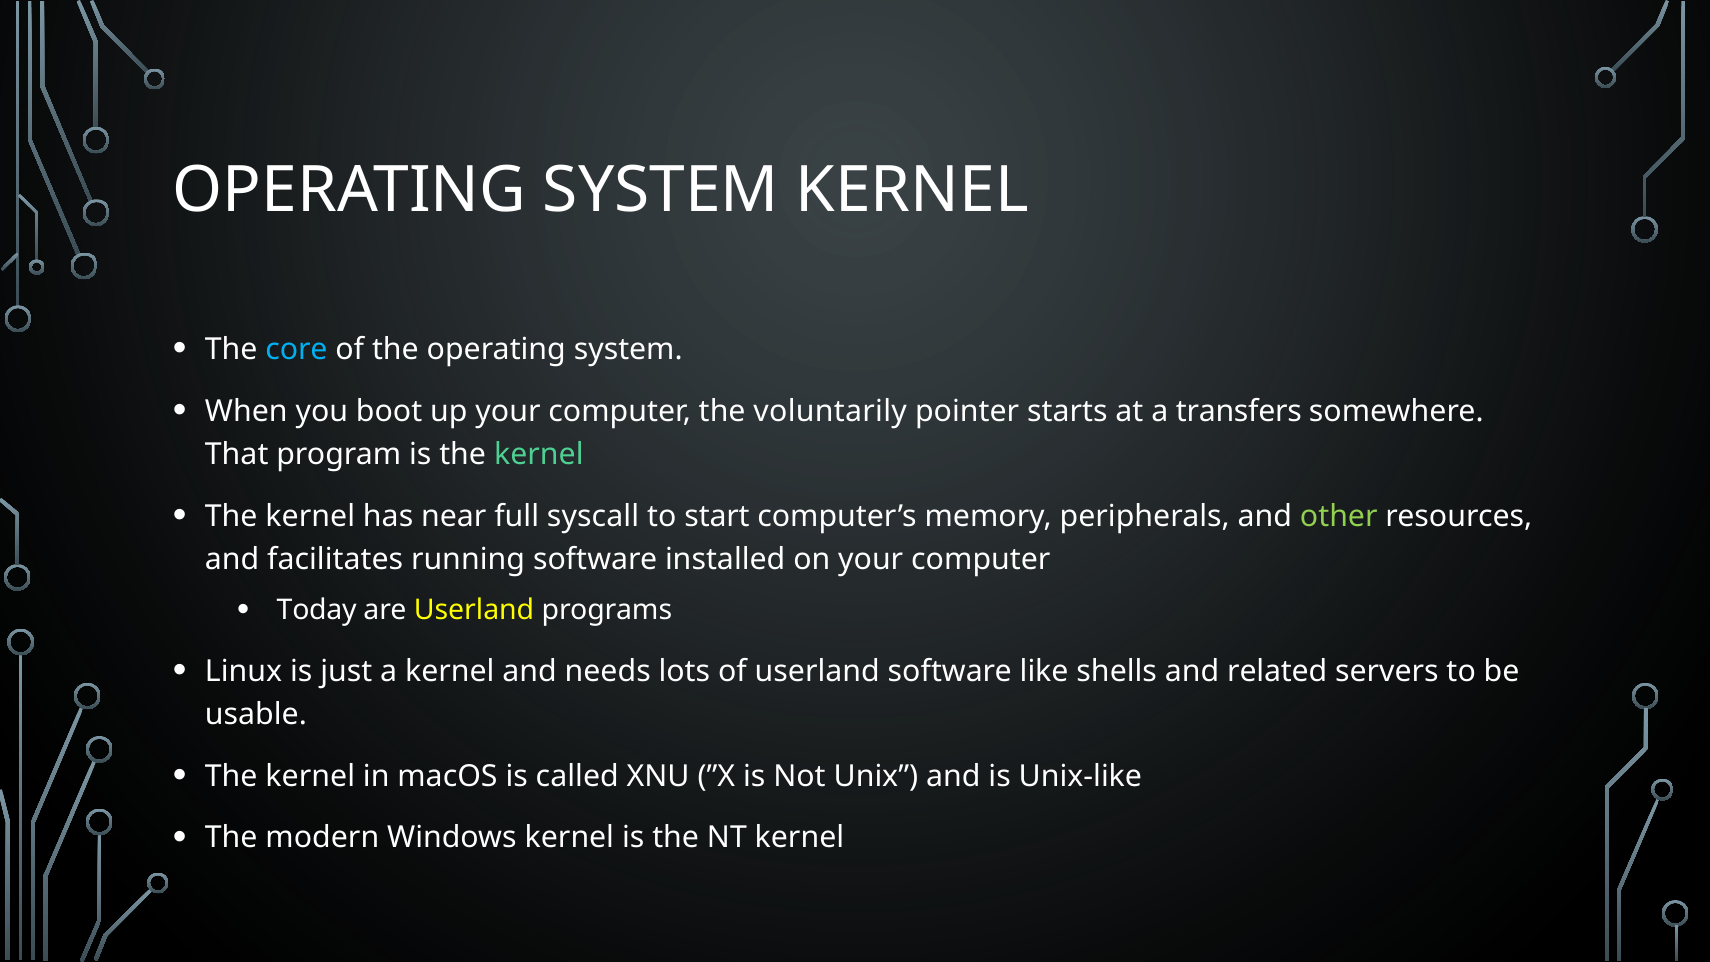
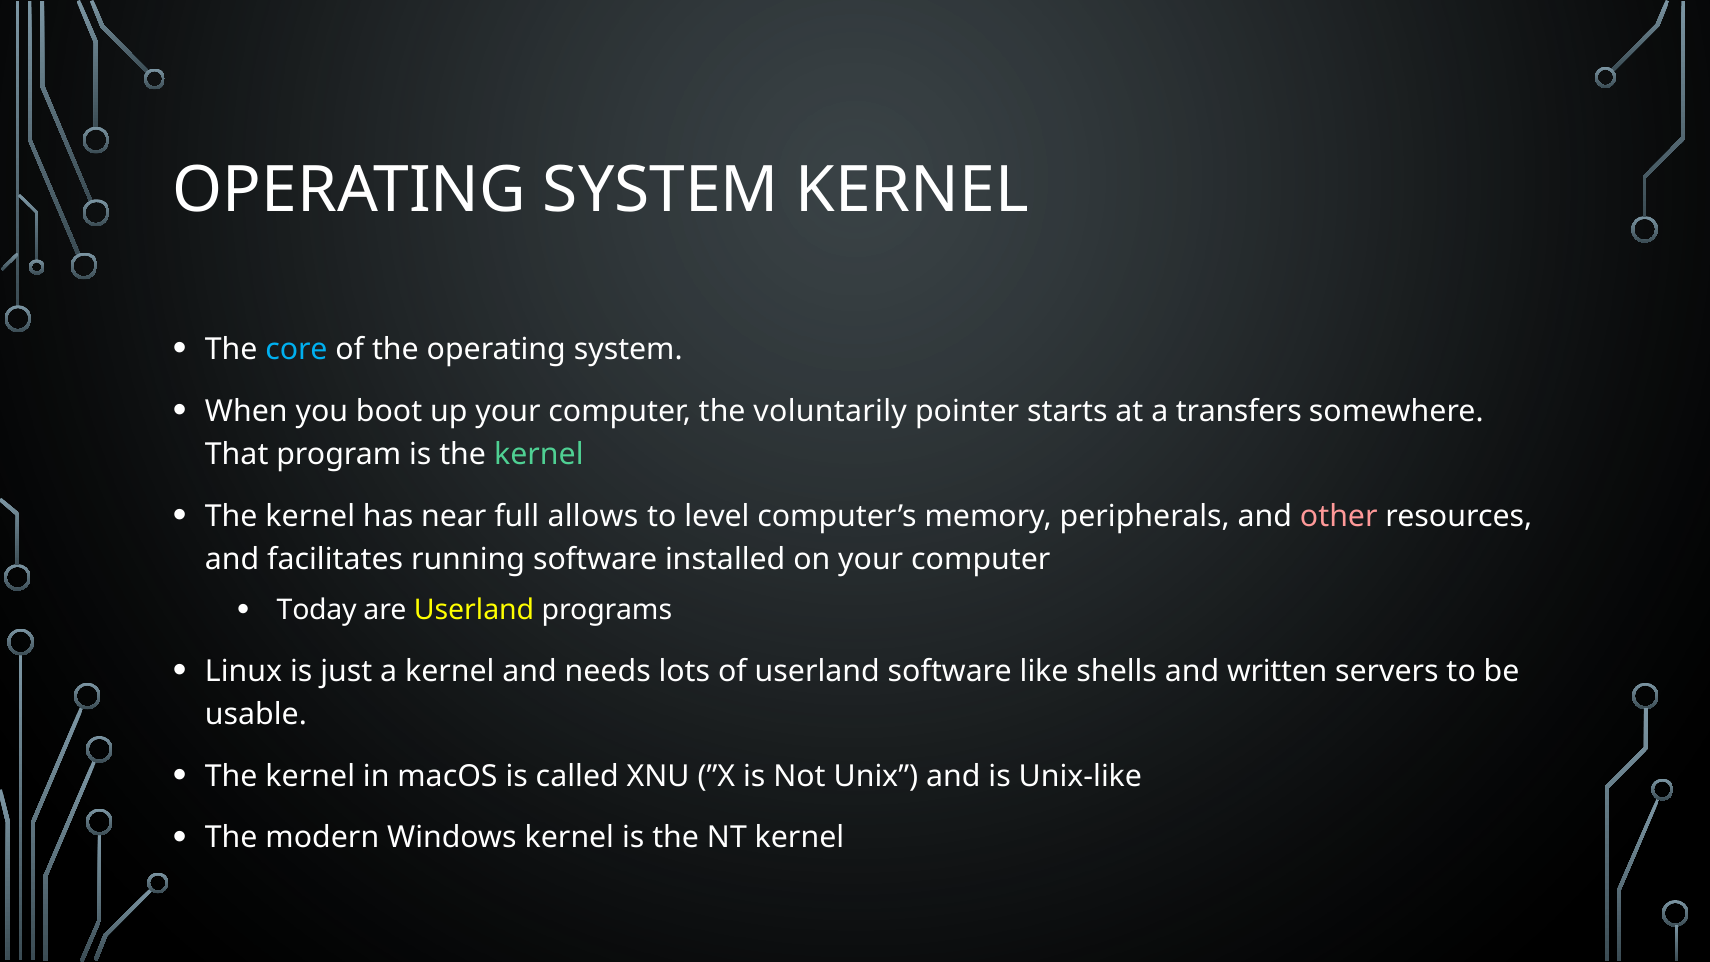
syscall: syscall -> allows
start: start -> level
other colour: light green -> pink
related: related -> written
